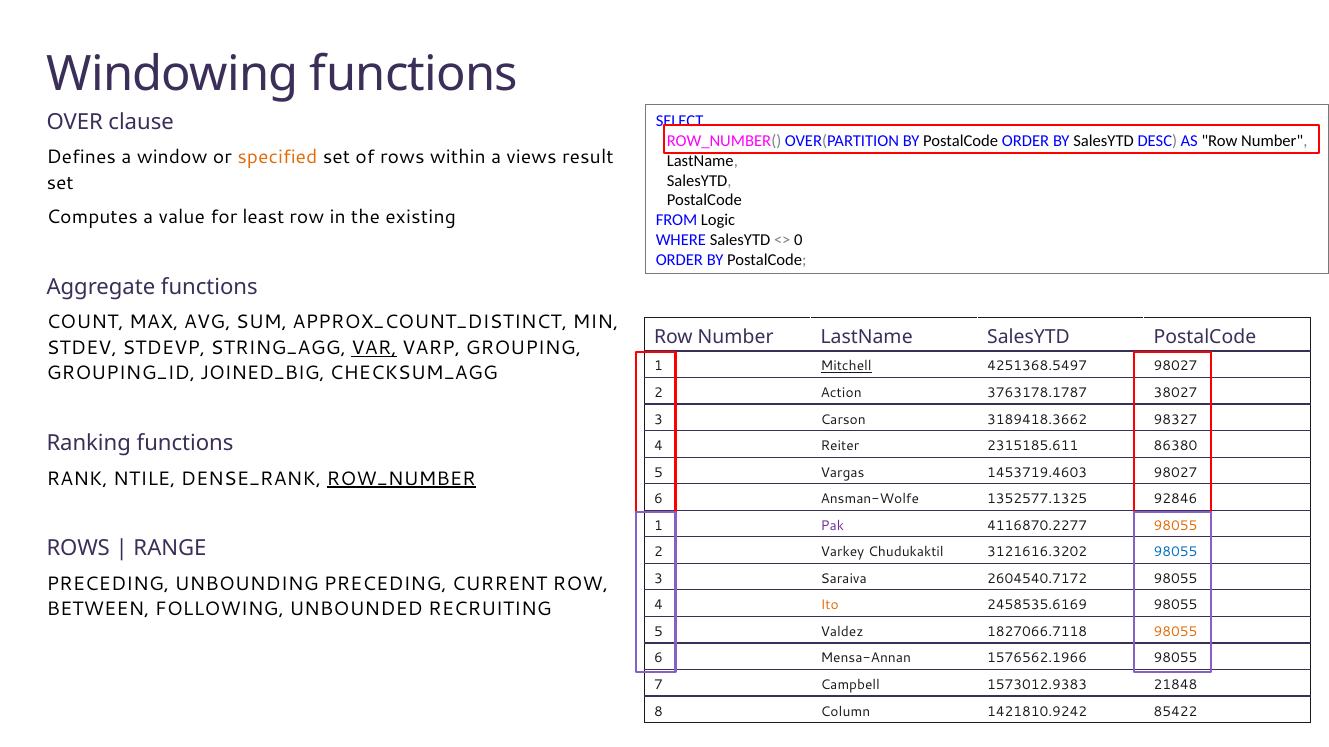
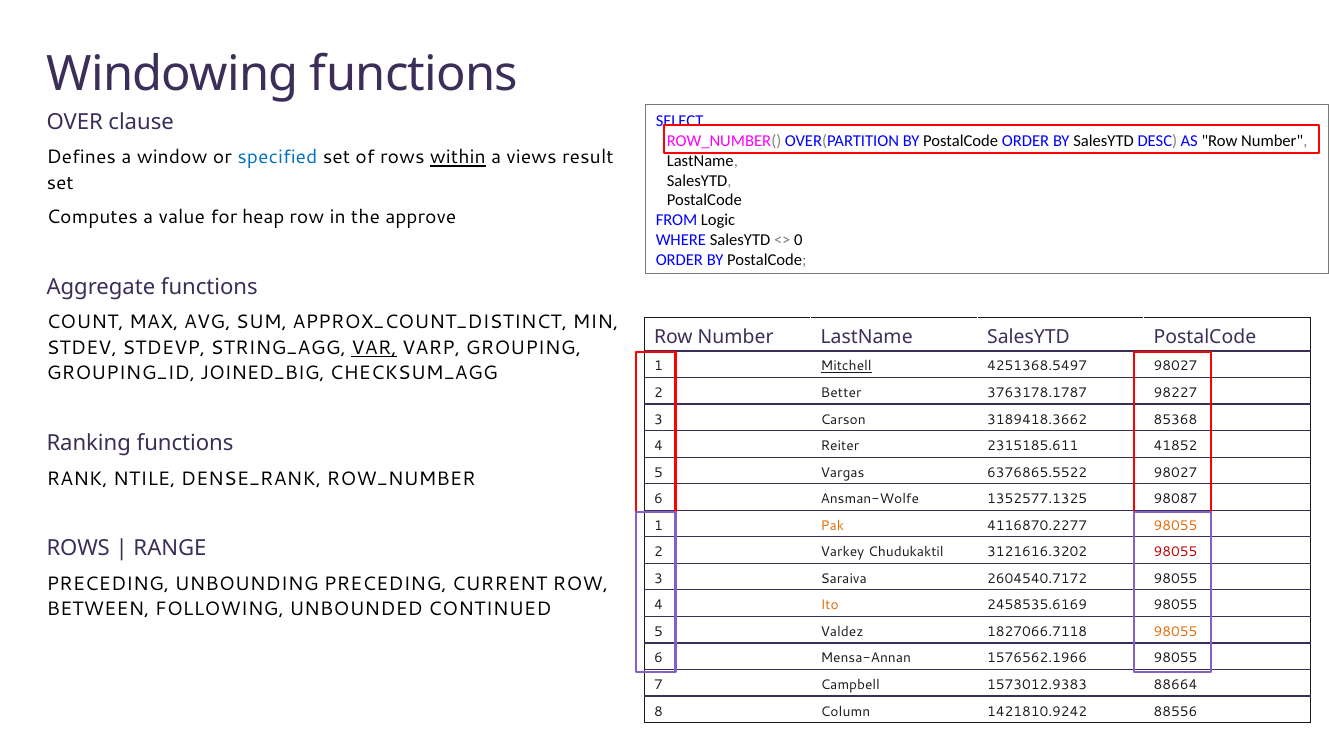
specified colour: orange -> blue
within underline: none -> present
least: least -> heap
existing: existing -> approve
Action: Action -> Better
38027: 38027 -> 98227
98327: 98327 -> 85368
86380: 86380 -> 41852
1453719.4603: 1453719.4603 -> 6376865.5522
ROW_NUMBER underline: present -> none
92846: 92846 -> 98087
Pak colour: purple -> orange
98055 at (1176, 553) colour: blue -> red
RECRUITING: RECRUITING -> CONTINUED
21848: 21848 -> 88664
85422: 85422 -> 88556
